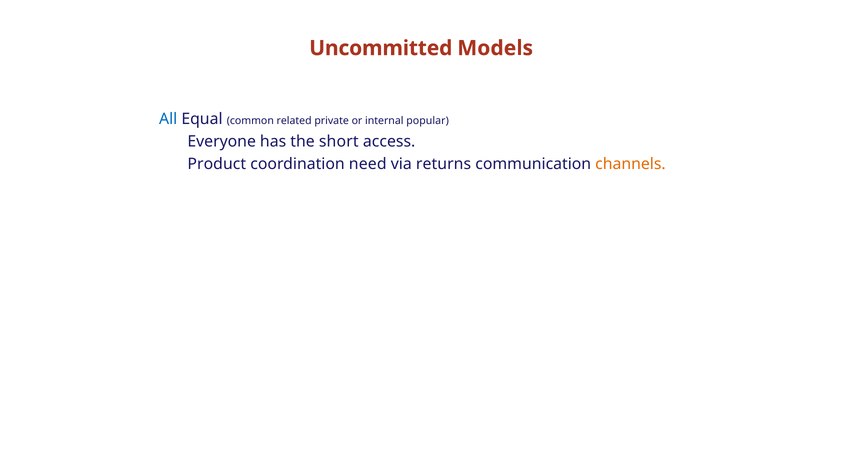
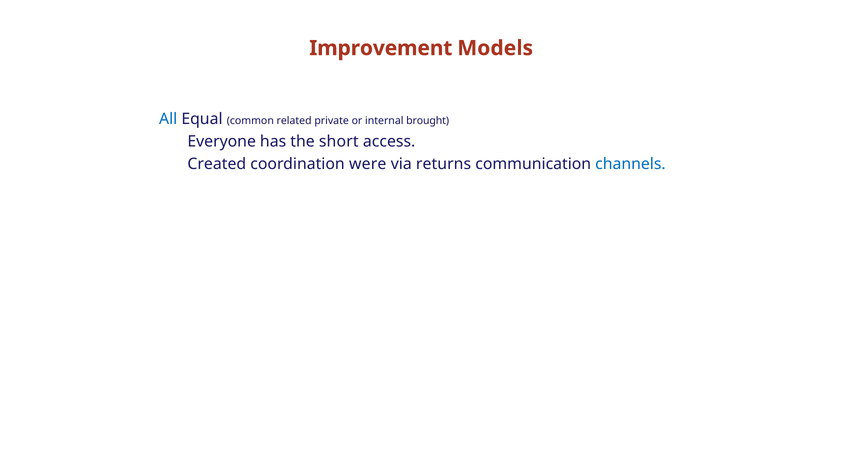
Uncommitted: Uncommitted -> Improvement
popular: popular -> brought
Product: Product -> Created
need: need -> were
channels colour: orange -> blue
